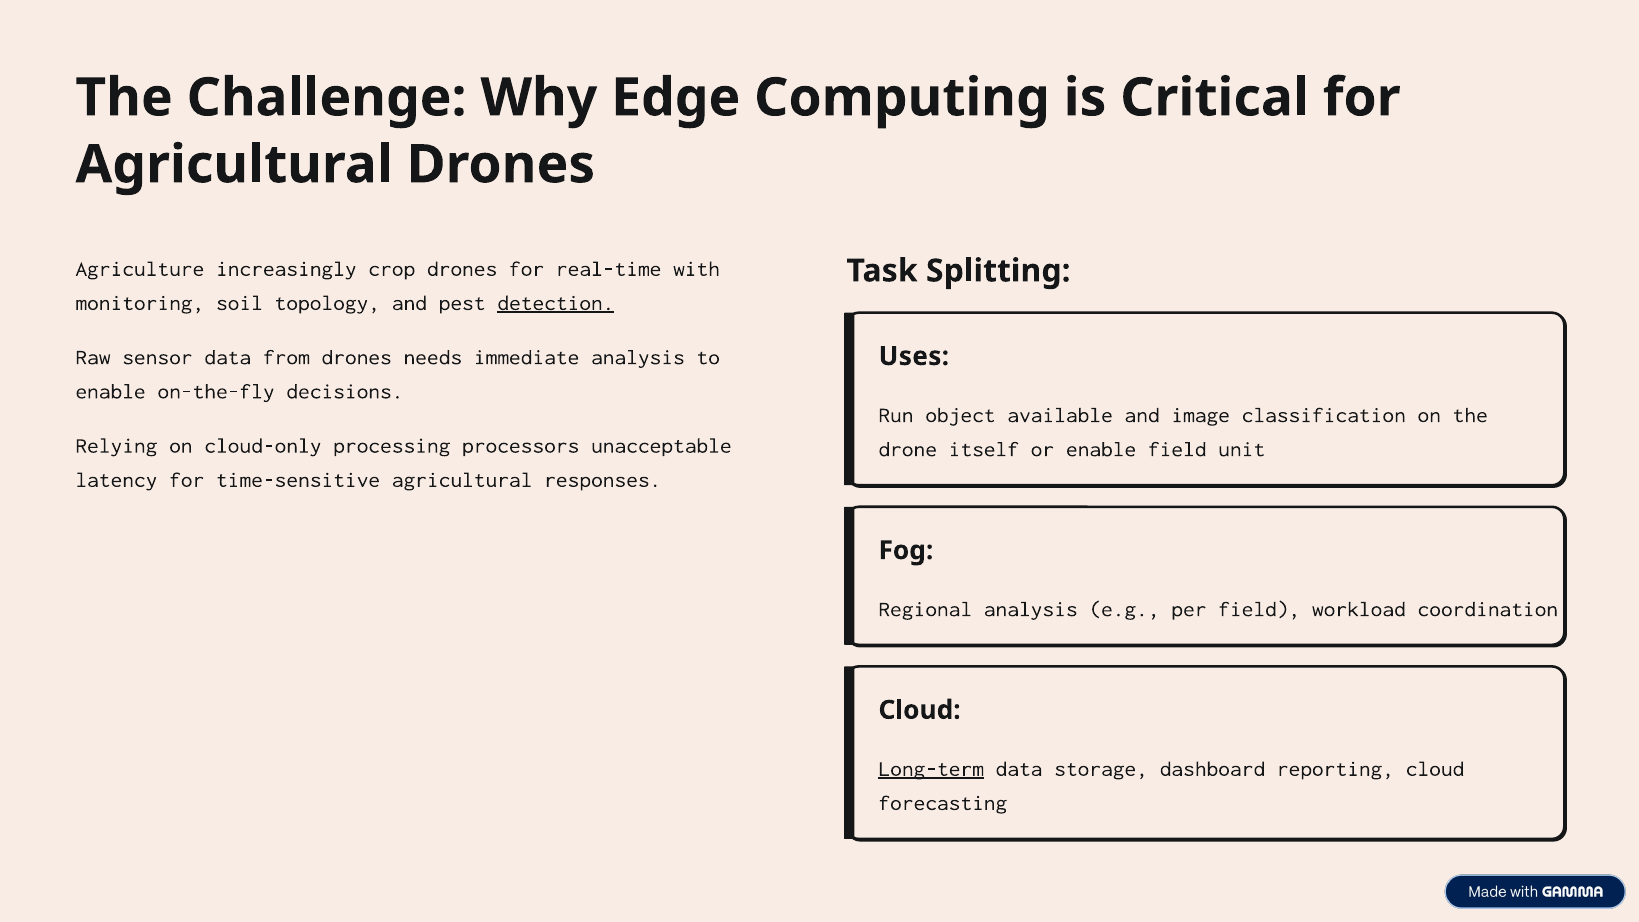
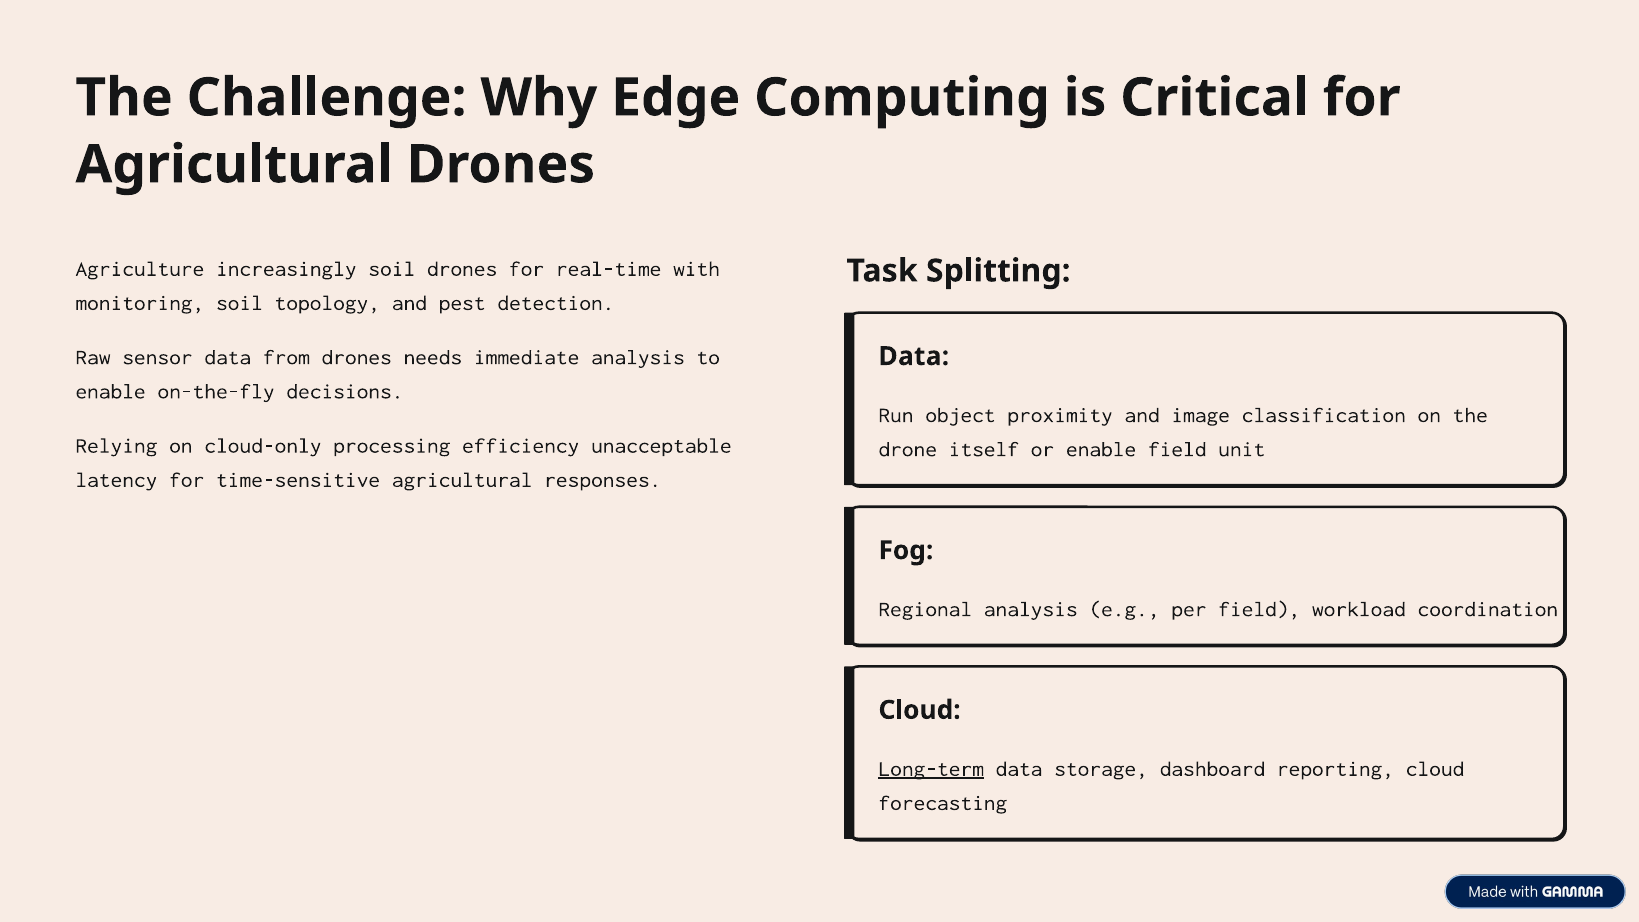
increasingly crop: crop -> soil
detection underline: present -> none
Uses at (914, 356): Uses -> Data
available: available -> proximity
processors: processors -> efficiency
